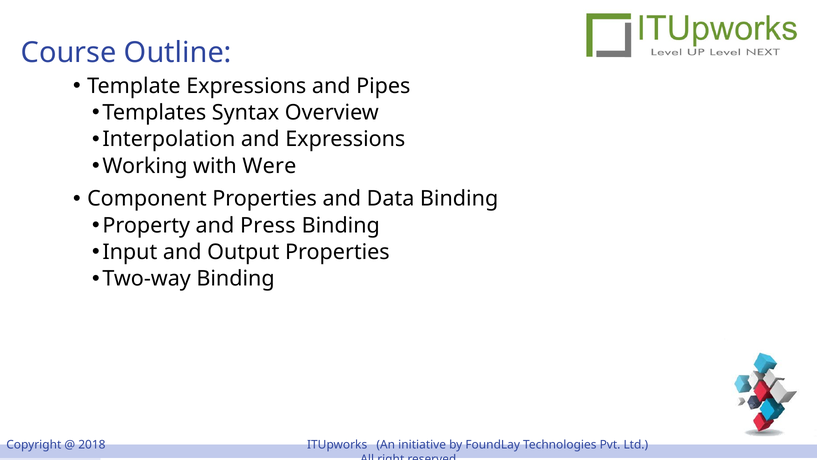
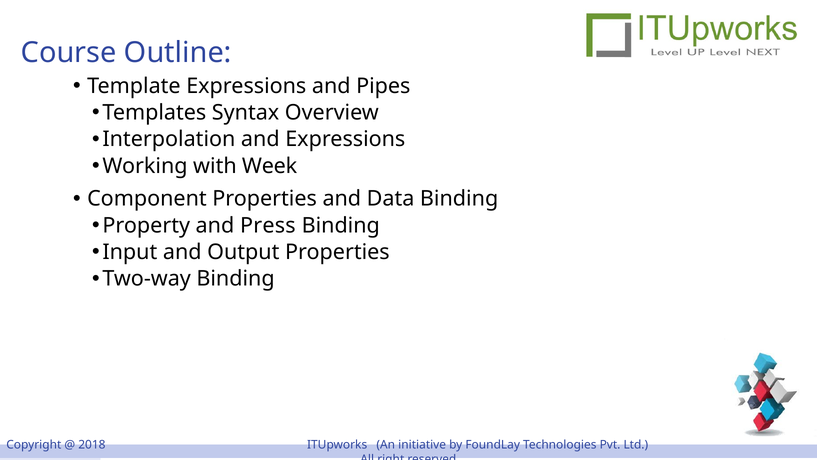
Were: Were -> Week
